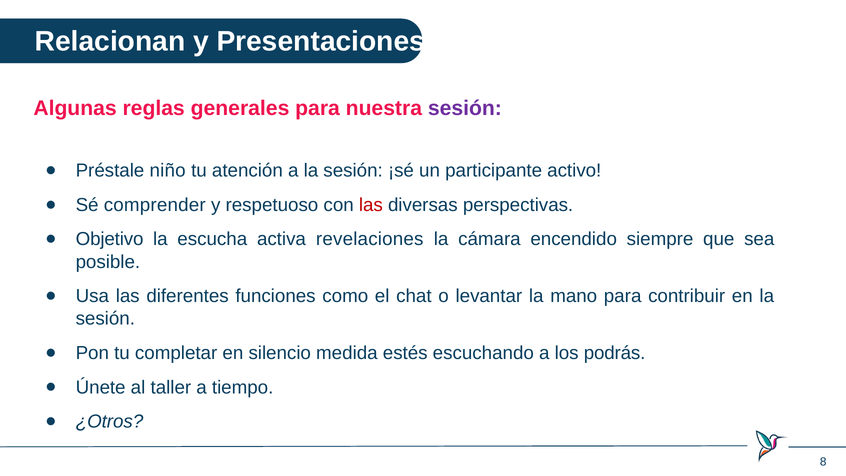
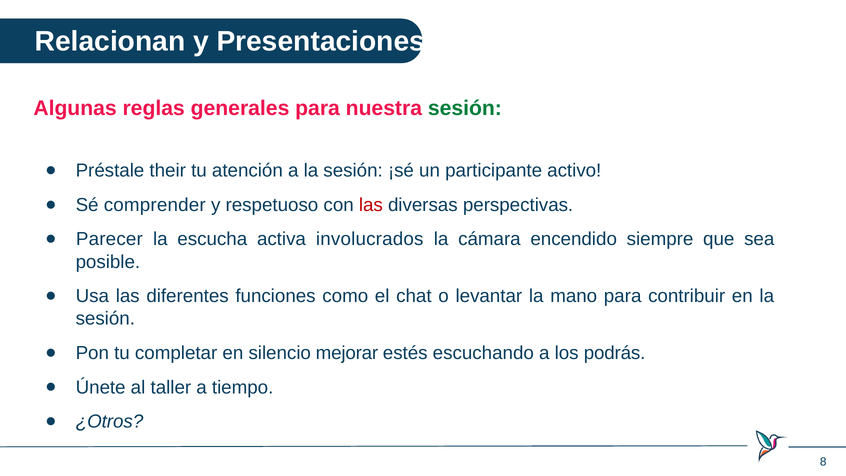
sesión at (465, 108) colour: purple -> green
niño: niño -> their
Objetivo: Objetivo -> Parecer
revelaciones: revelaciones -> involucrados
medida: medida -> mejorar
